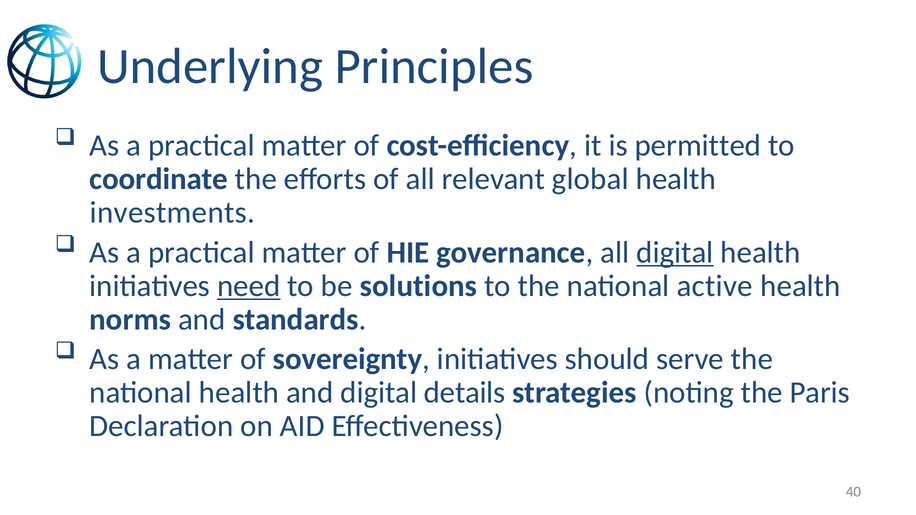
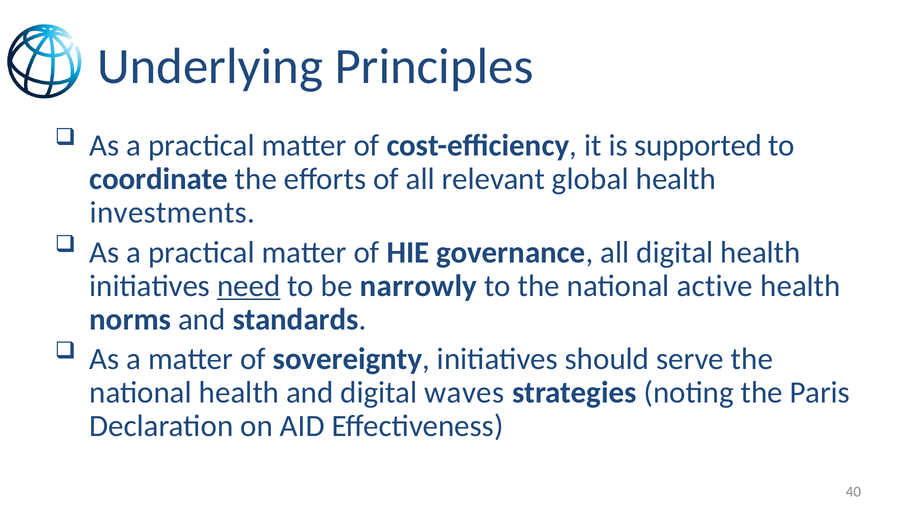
permitted: permitted -> supported
digital at (675, 253) underline: present -> none
solutions: solutions -> narrowly
details: details -> waves
